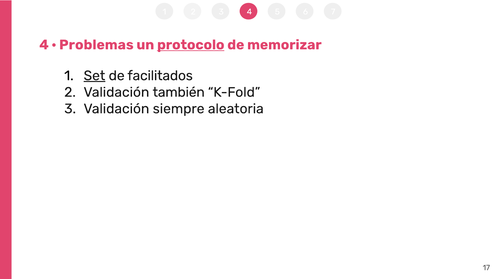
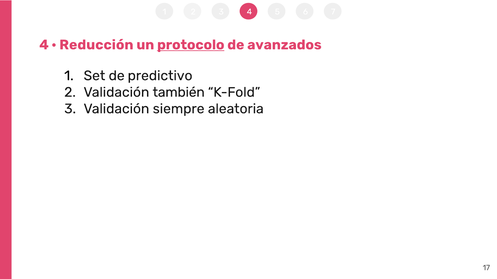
Problemas: Problemas -> Reducción
memorizar: memorizar -> avanzados
Set underline: present -> none
facilitados: facilitados -> predictivo
